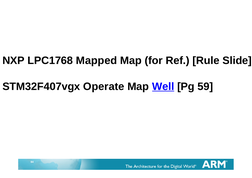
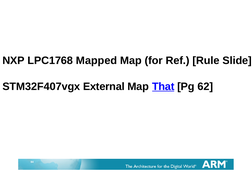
Operate: Operate -> External
Well: Well -> That
59: 59 -> 62
